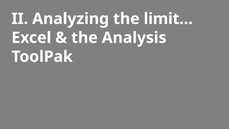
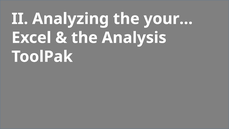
limit…: limit… -> your…
